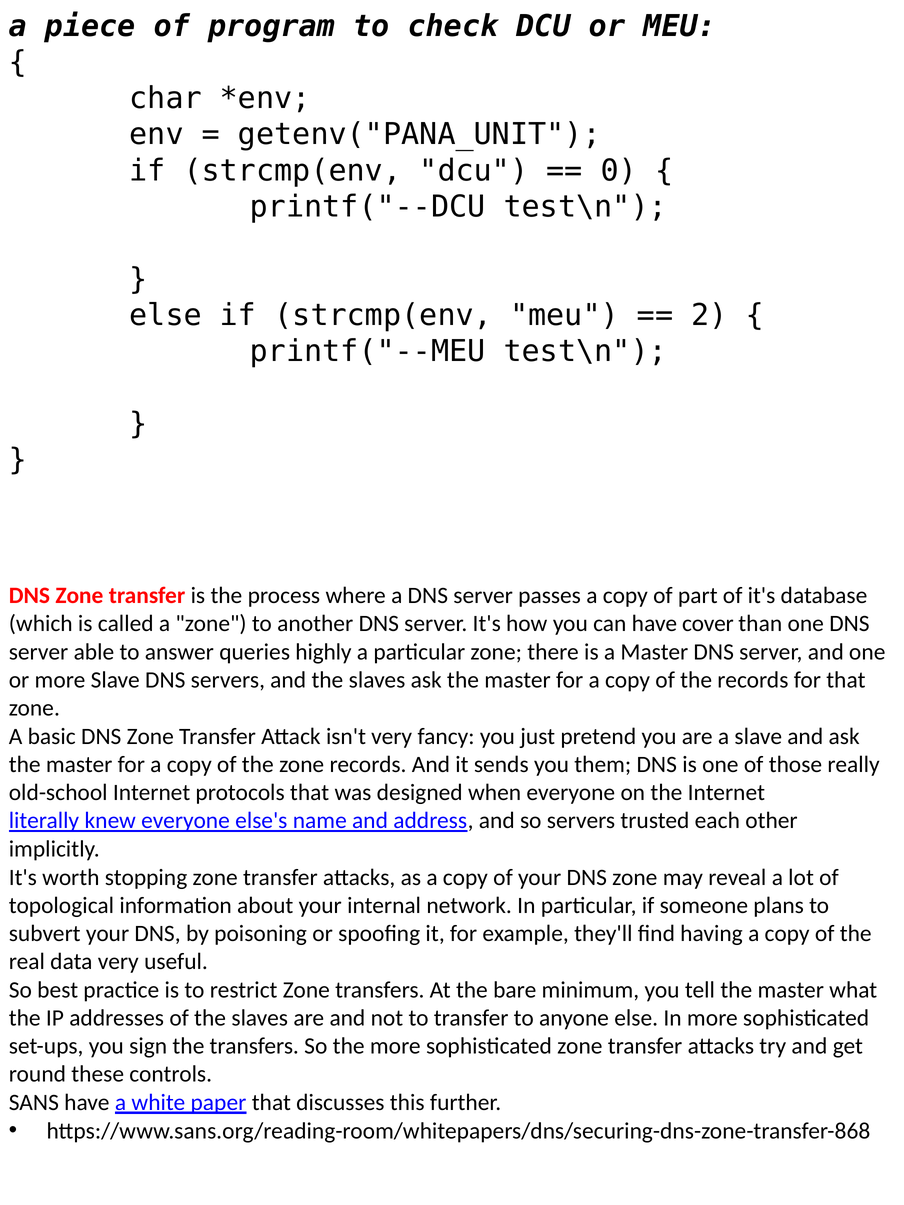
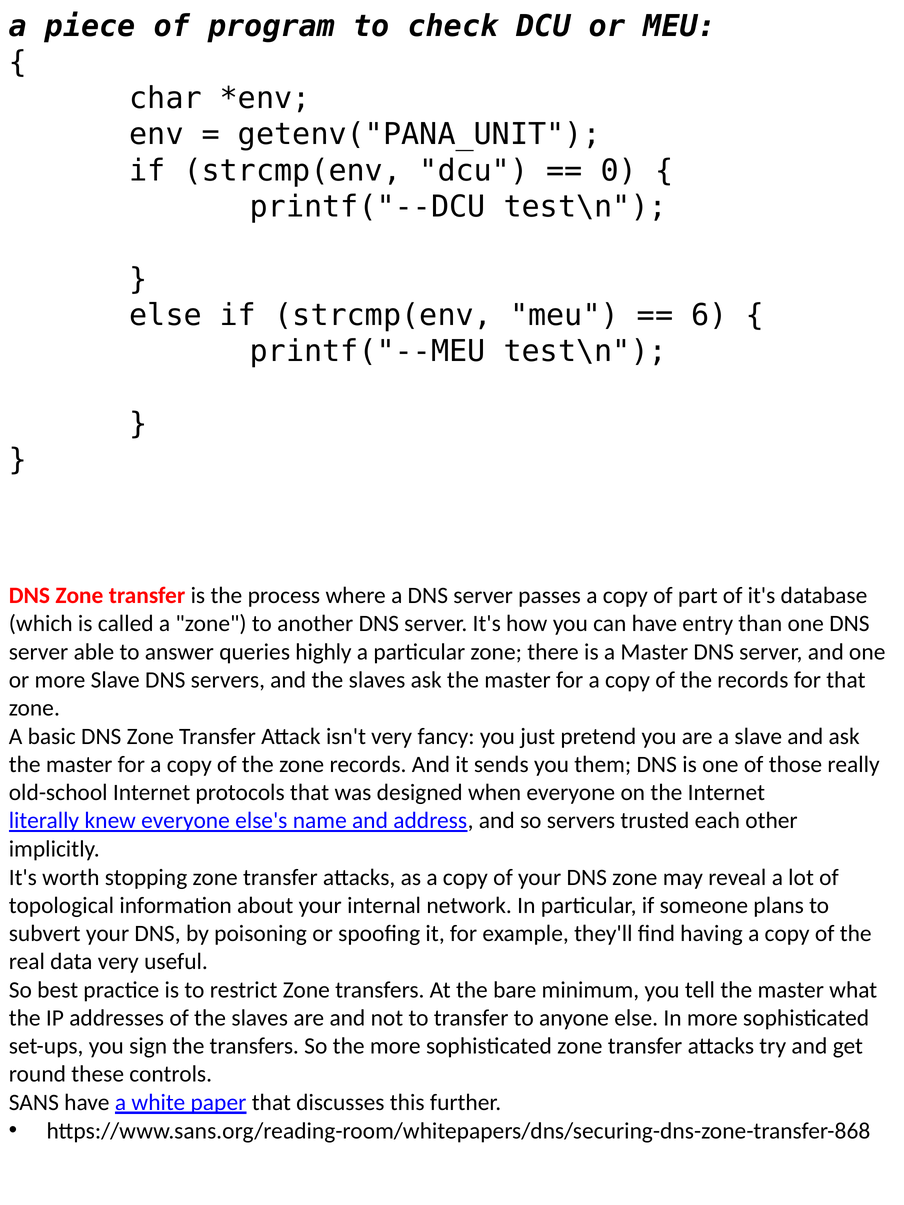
2: 2 -> 6
cover: cover -> entry
